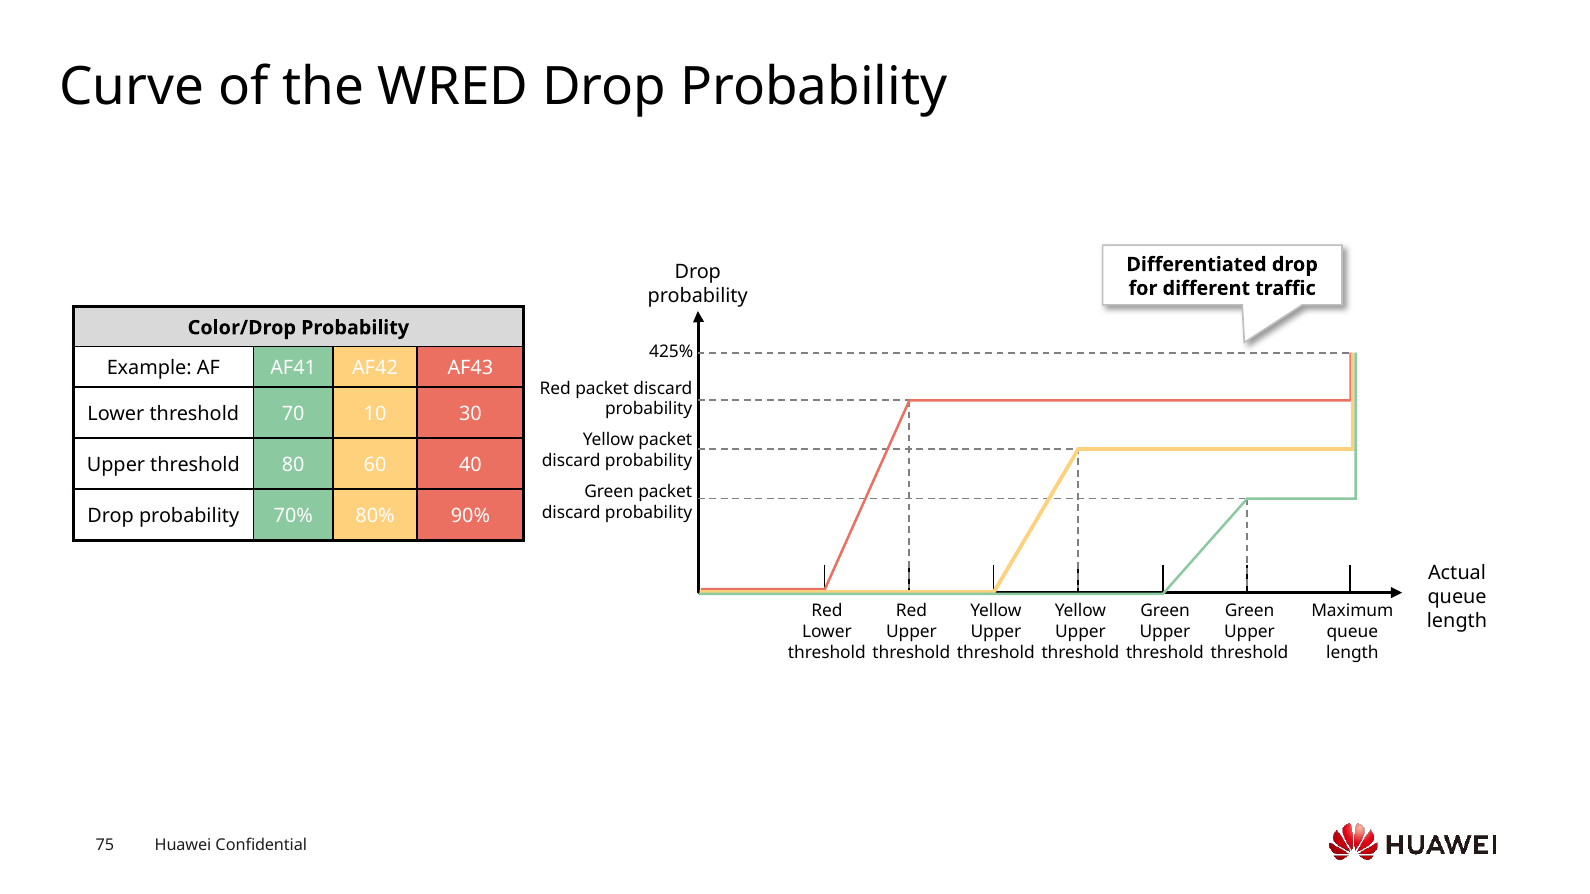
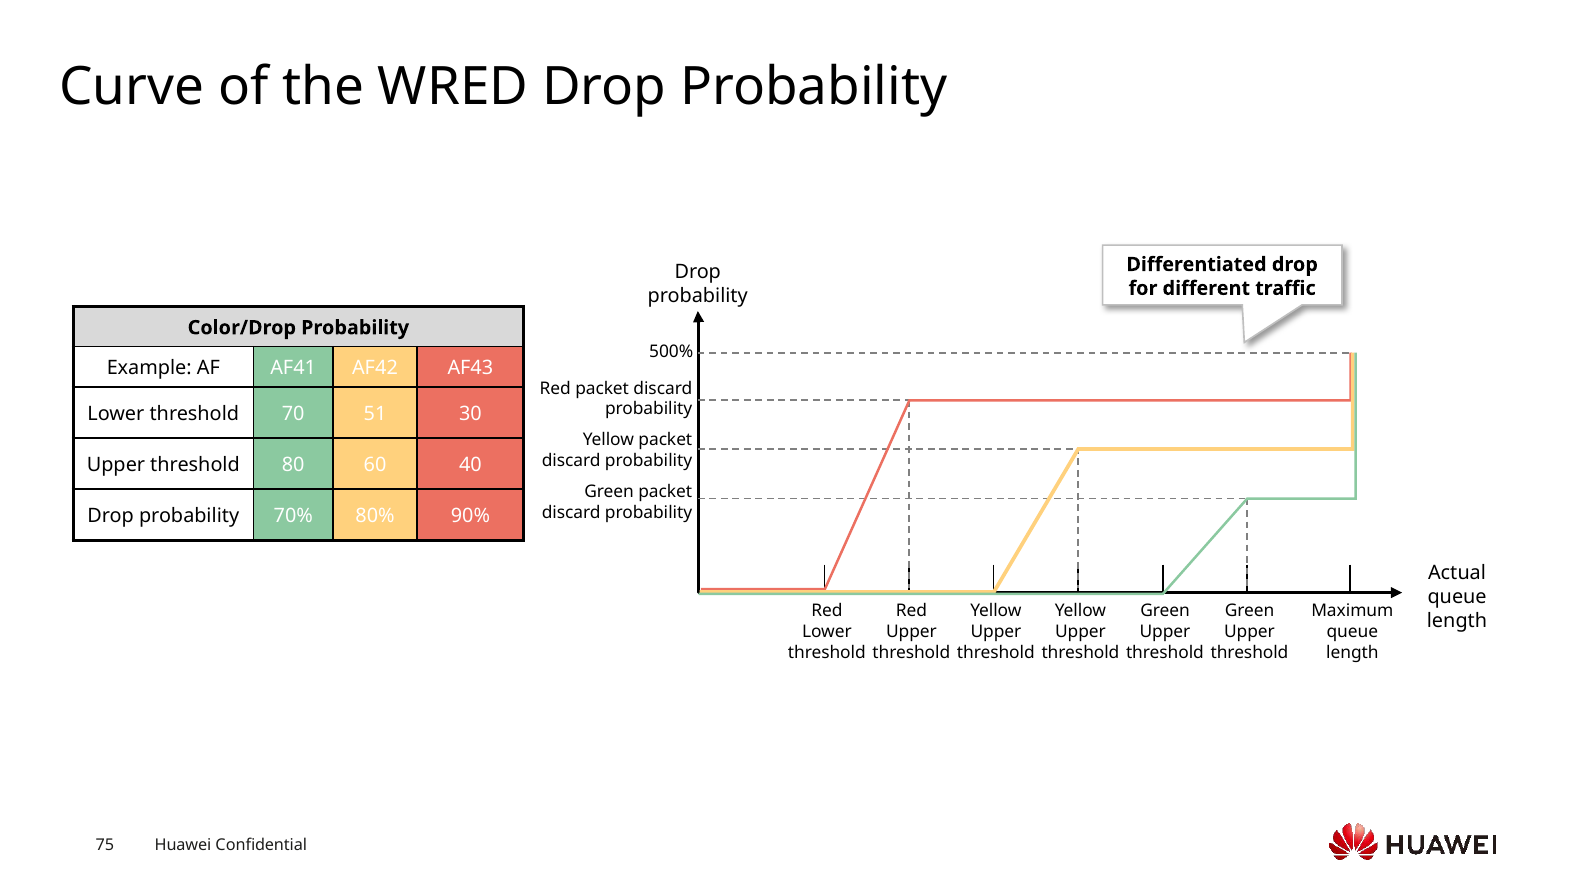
425%: 425% -> 500%
10: 10 -> 51
